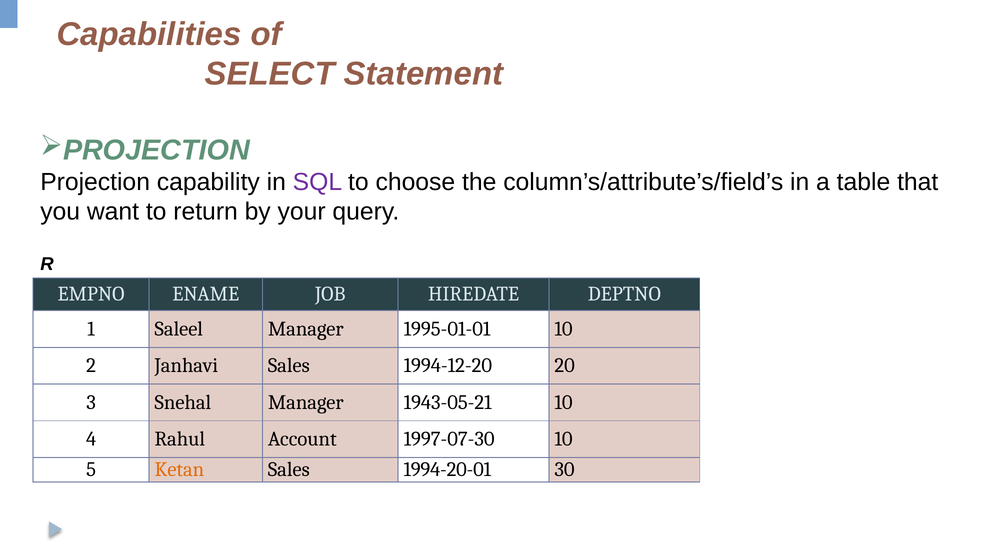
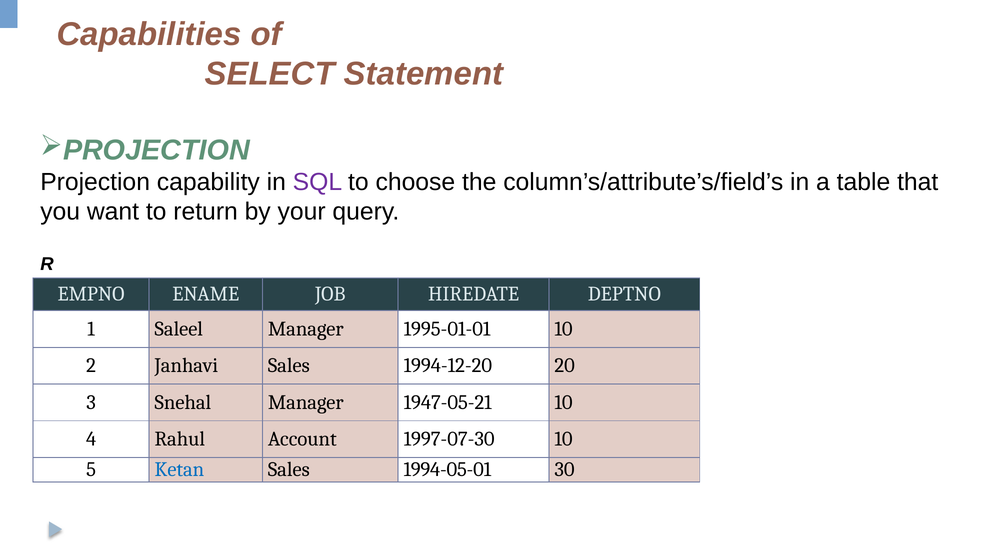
1943-05-21: 1943-05-21 -> 1947-05-21
Ketan colour: orange -> blue
1994-20-01: 1994-20-01 -> 1994-05-01
